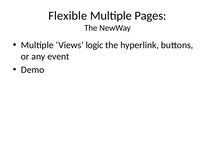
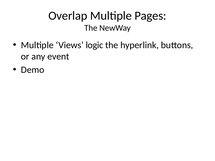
Flexible: Flexible -> Overlap
